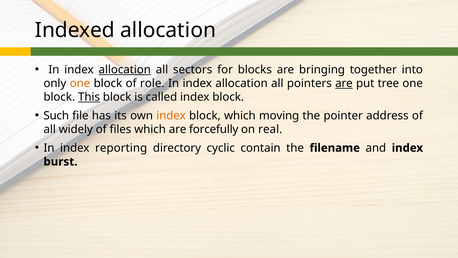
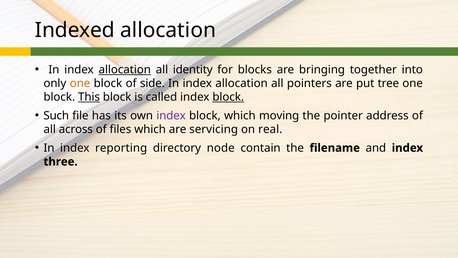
sectors: sectors -> identity
role: role -> side
are at (344, 83) underline: present -> none
block at (228, 97) underline: none -> present
index at (171, 115) colour: orange -> purple
widely: widely -> across
forcefully: forcefully -> servicing
cyclic: cyclic -> node
burst: burst -> three
